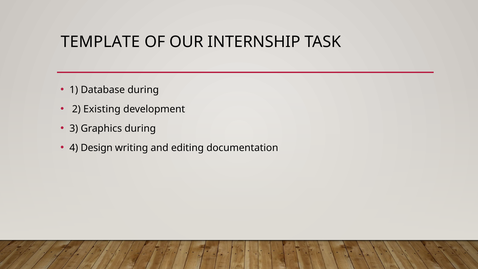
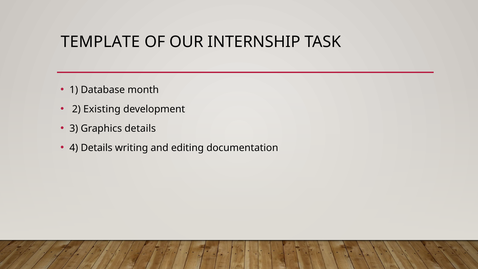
Database during: during -> month
Graphics during: during -> details
4 Design: Design -> Details
